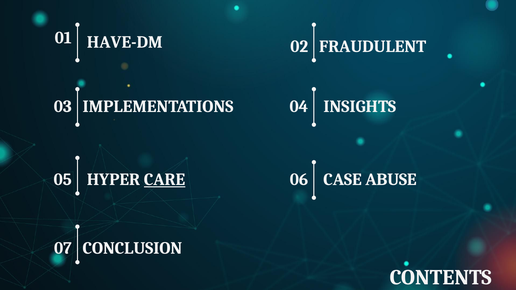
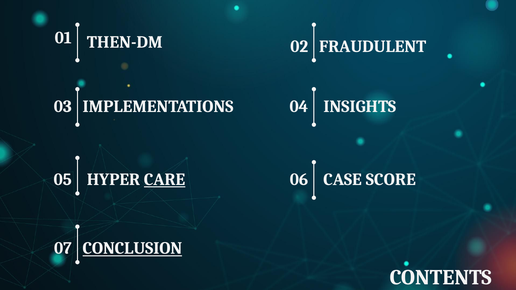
HAVE-DM: HAVE-DM -> THEN-DM
ABUSE: ABUSE -> SCORE
CONCLUSION underline: none -> present
